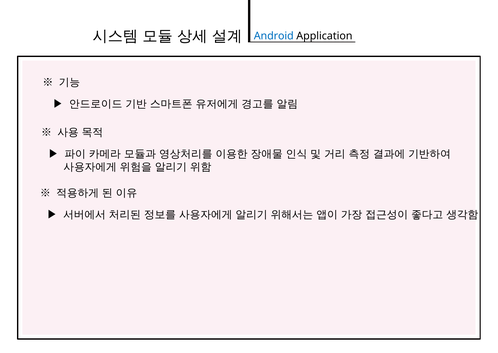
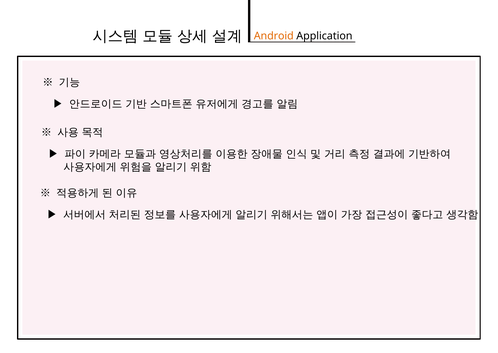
Android colour: blue -> orange
